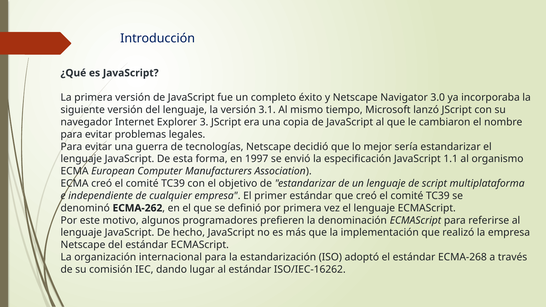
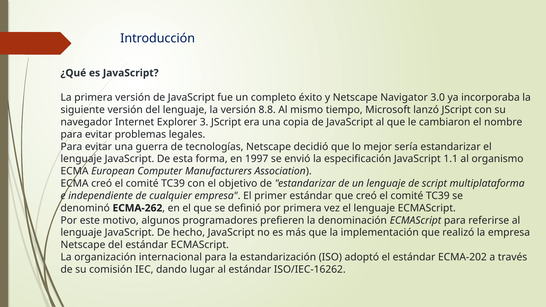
3.1: 3.1 -> 8.8
ECMA-268: ECMA-268 -> ECMA-202
